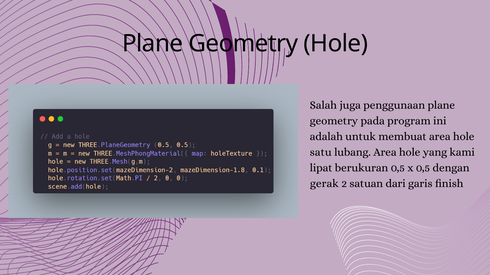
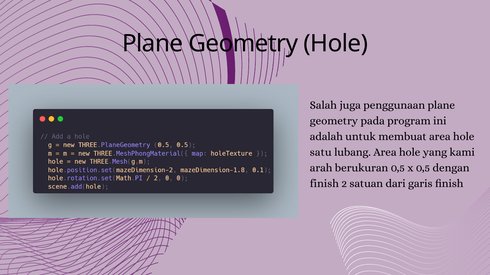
lipat: lipat -> arah
gerak at (324, 184): gerak -> finish
